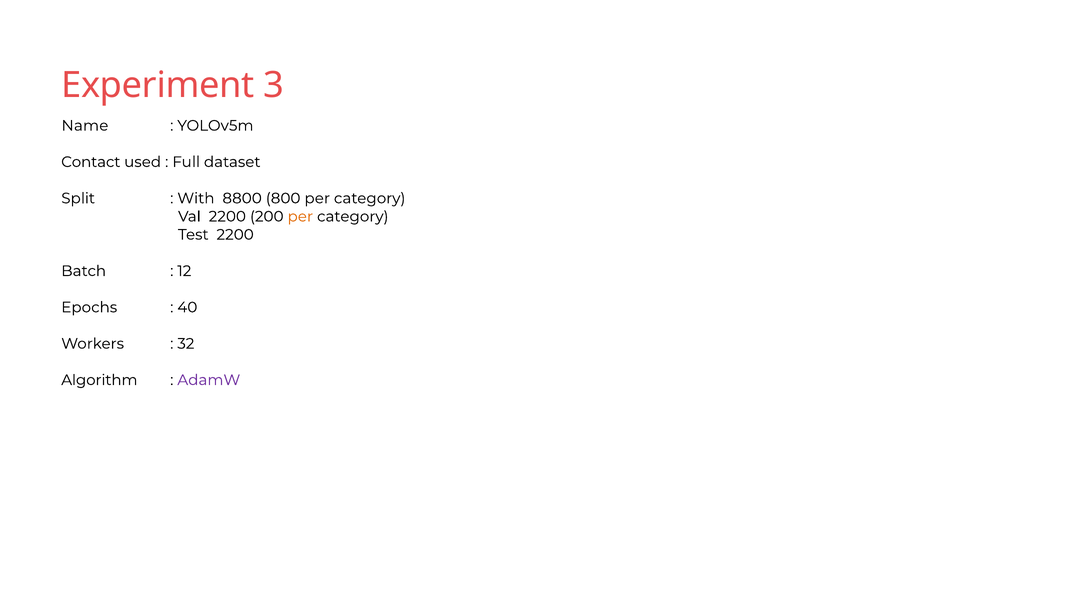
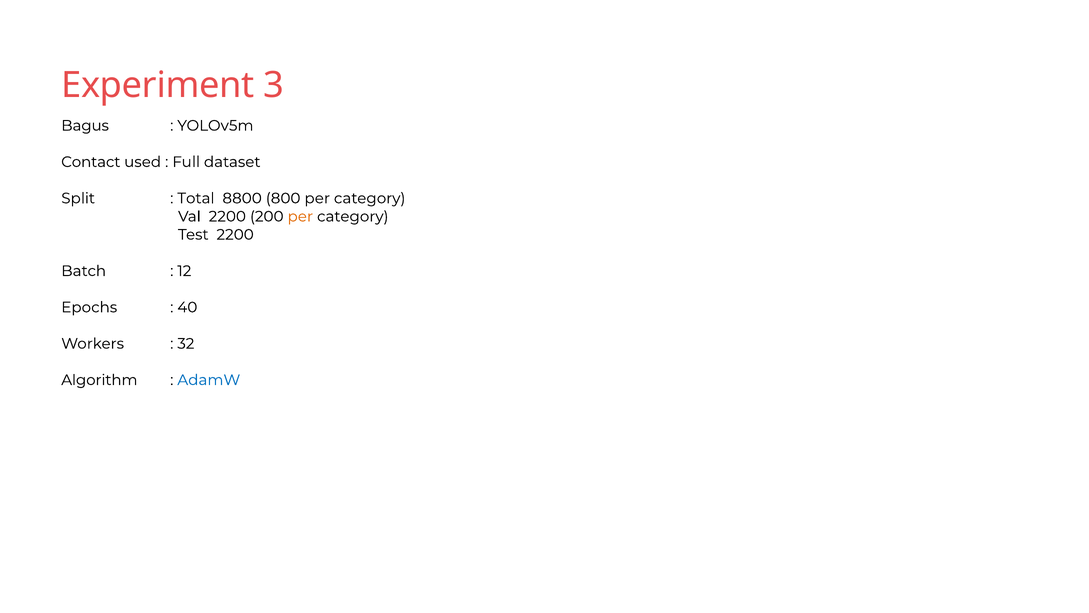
Name: Name -> Bagus
With: With -> Total
AdamW colour: purple -> blue
